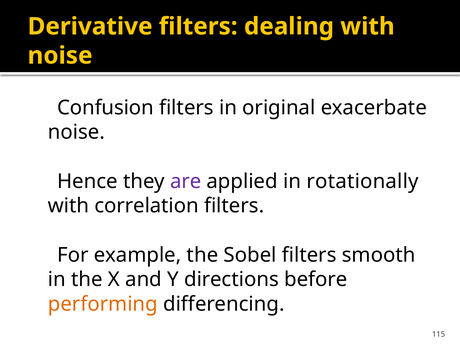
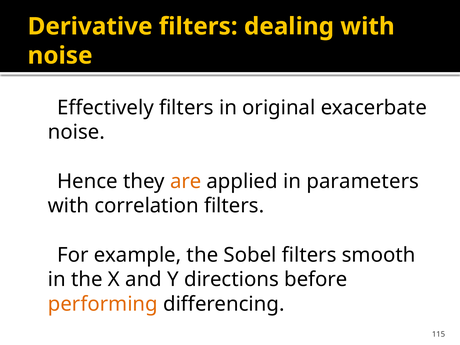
Confusion: Confusion -> Effectively
are colour: purple -> orange
rotationally: rotationally -> parameters
